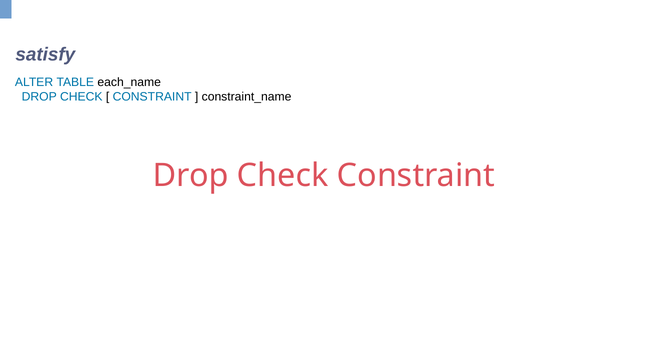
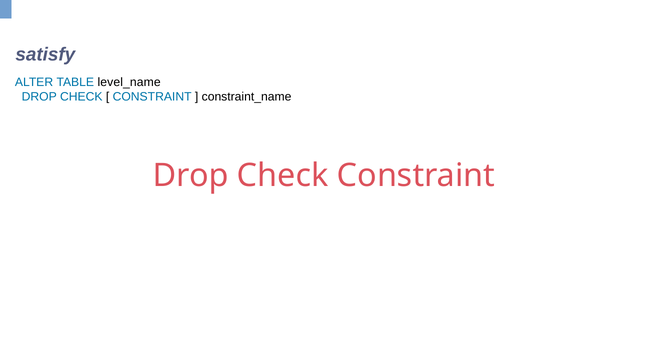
each_name: each_name -> level_name
